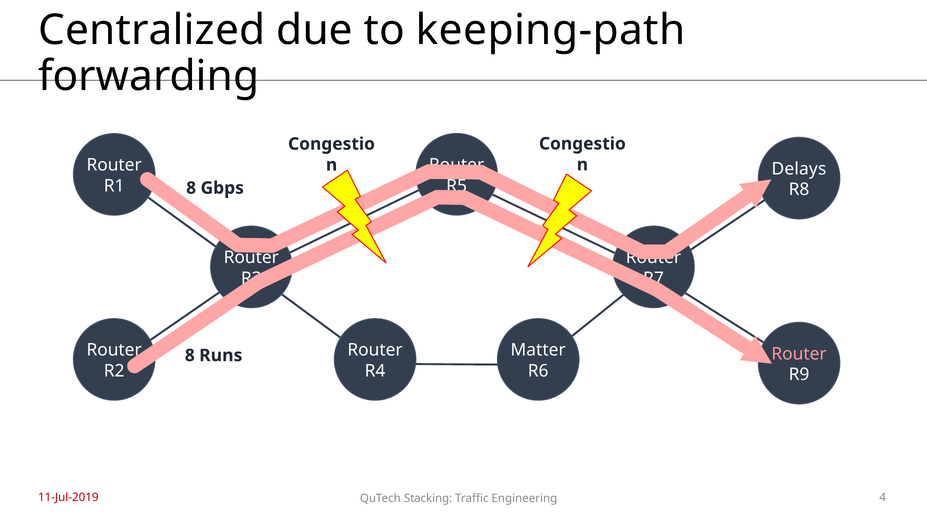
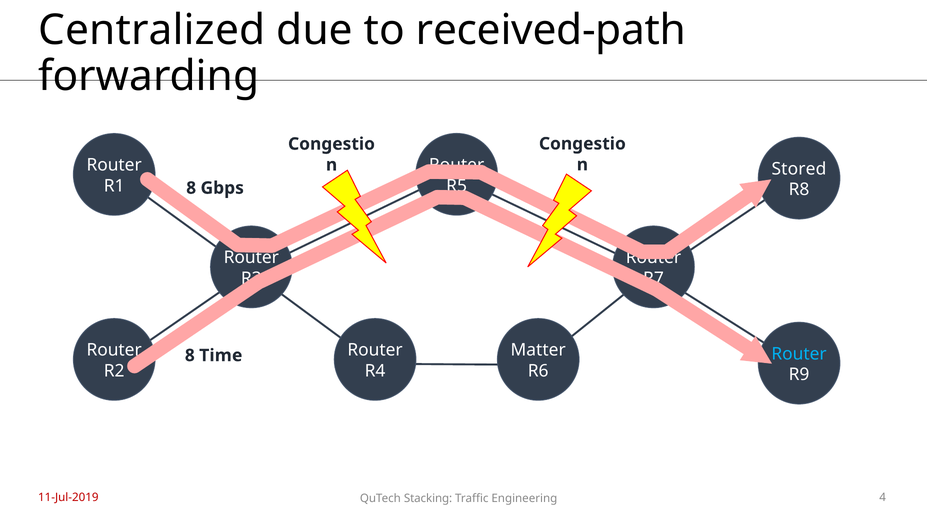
keeping-path: keeping-path -> received-path
Delays: Delays -> Stored
Router at (799, 353) colour: pink -> light blue
Runs: Runs -> Time
